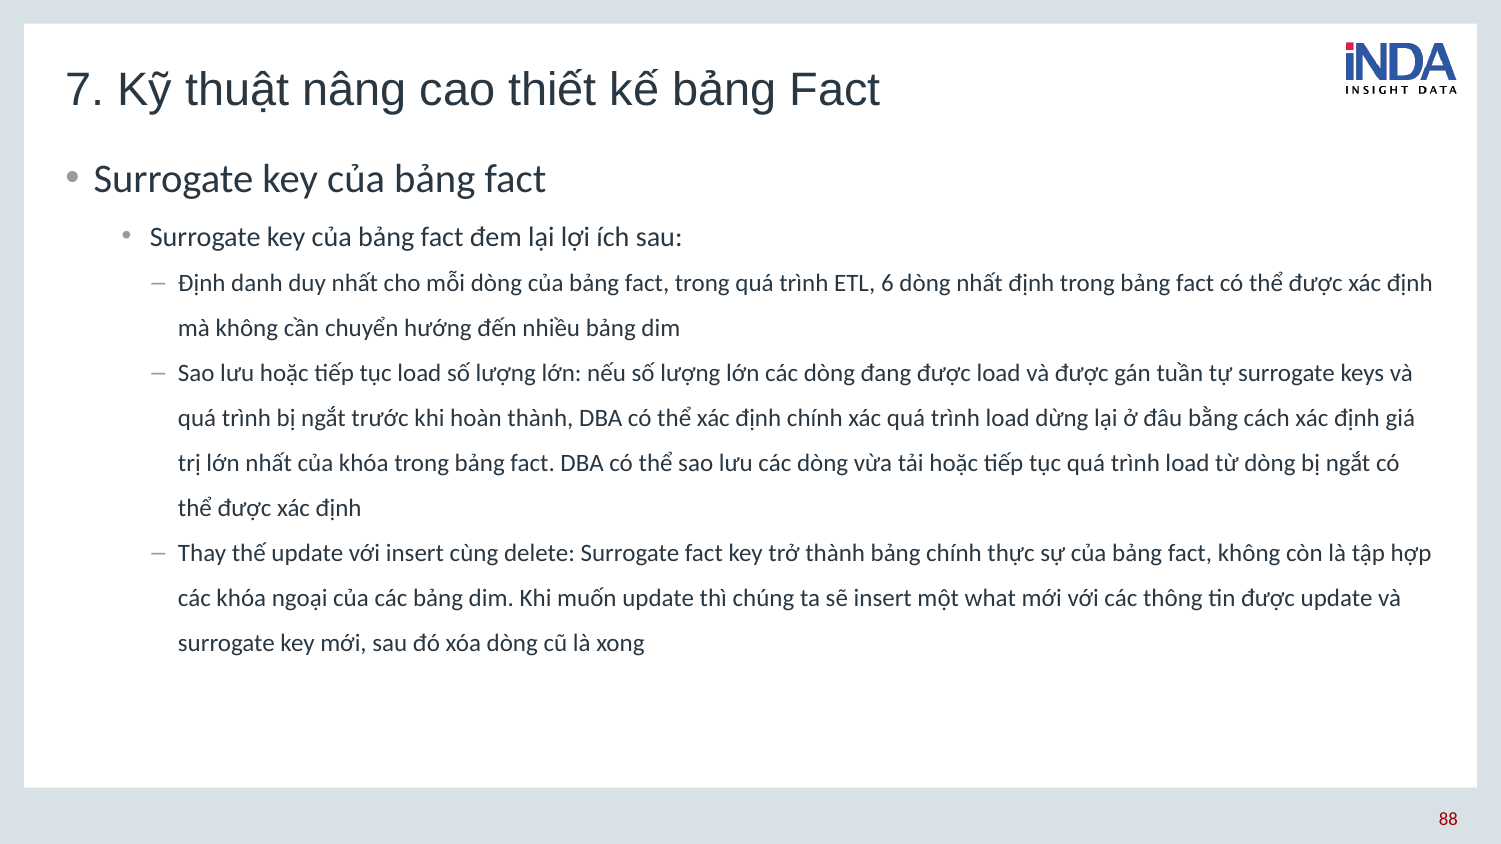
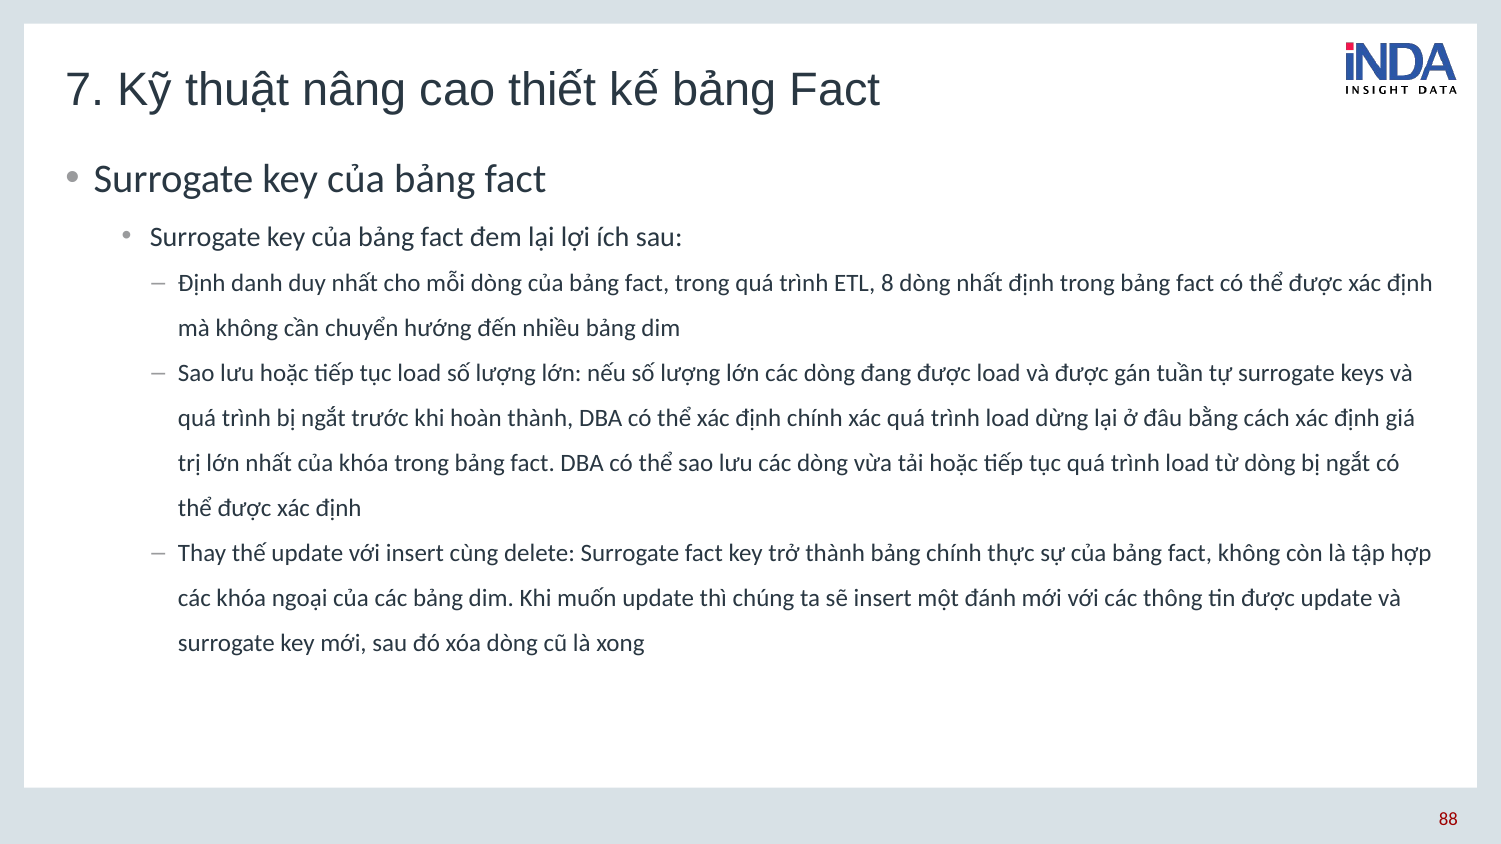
6: 6 -> 8
what: what -> đánh
